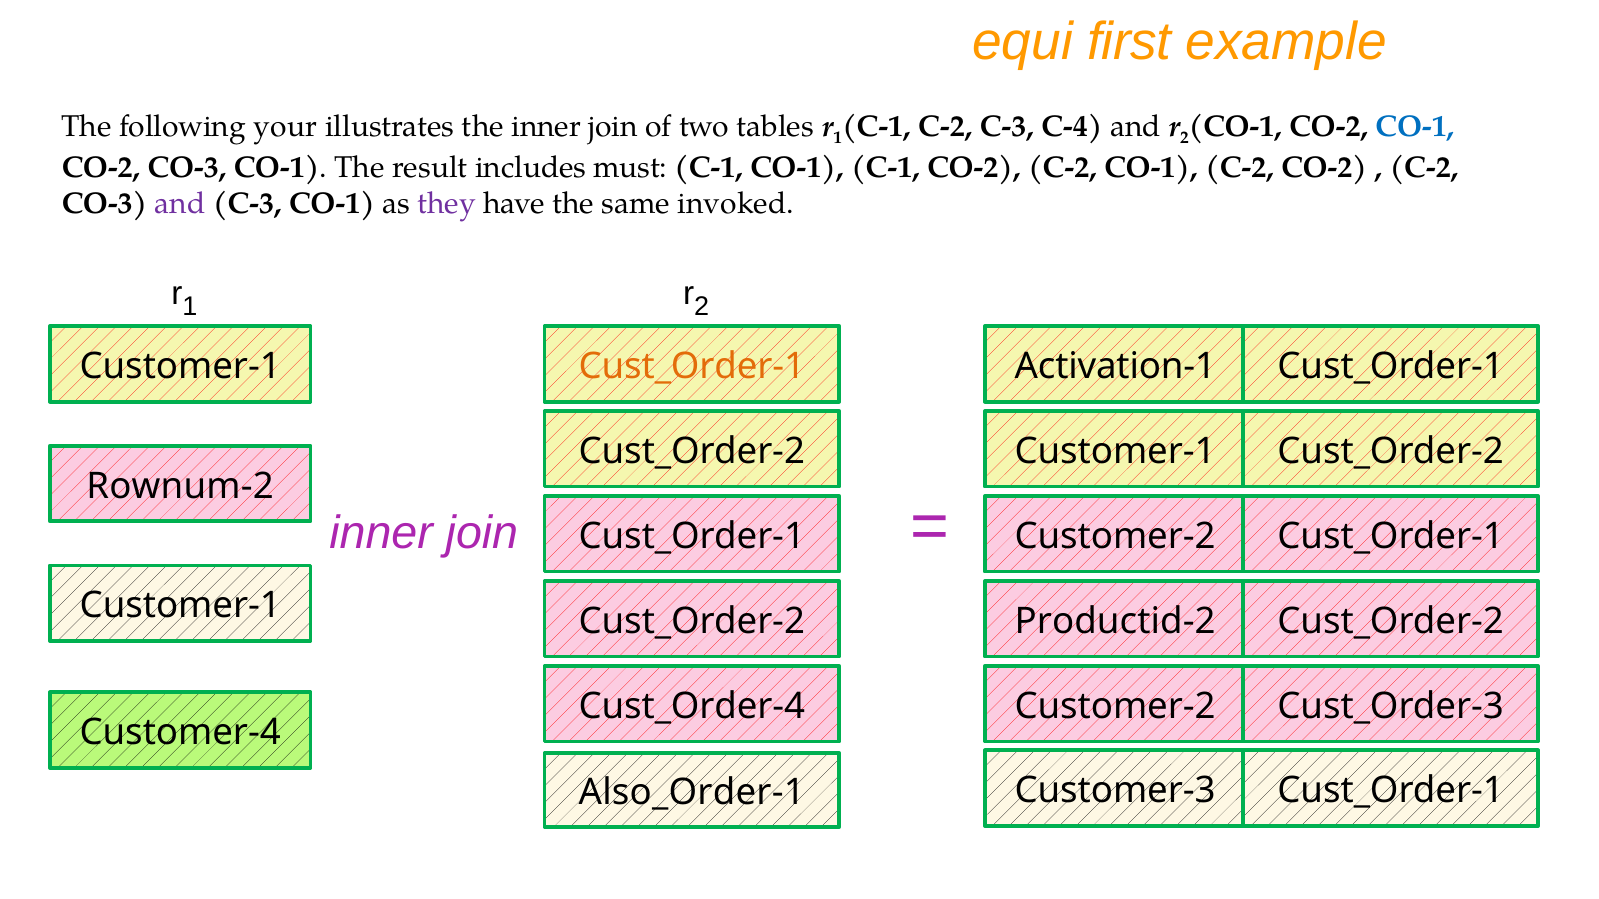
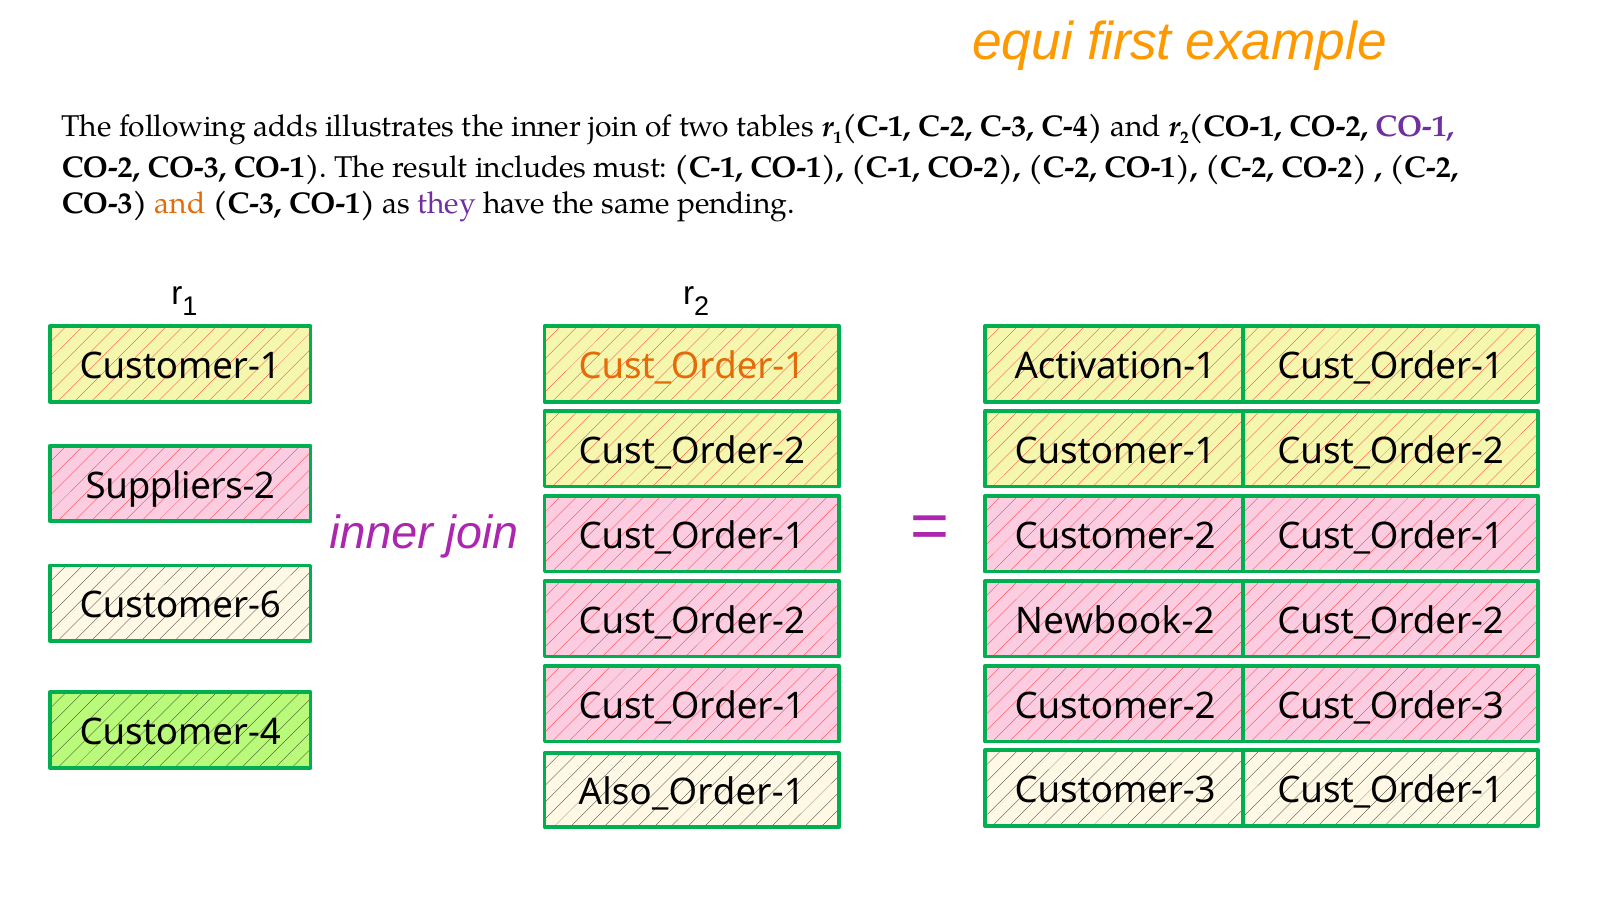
your: your -> adds
CO-1 at (1415, 127) colour: blue -> purple
and at (180, 203) colour: purple -> orange
invoked: invoked -> pending
Rownum-2: Rownum-2 -> Suppliers-2
Customer-1 at (180, 606): Customer-1 -> Customer-6
Productid-2: Productid-2 -> Newbook-2
Cust_Order-4 at (692, 707): Cust_Order-4 -> Cust_Order-1
